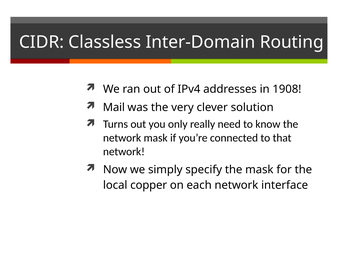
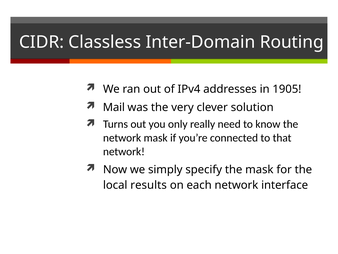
1908: 1908 -> 1905
copper: copper -> results
